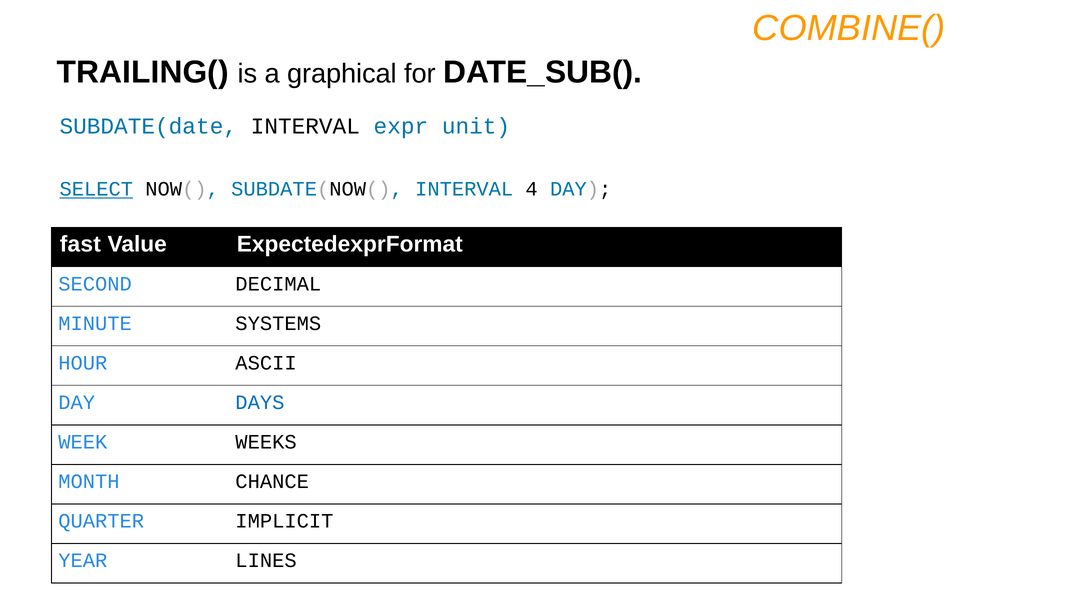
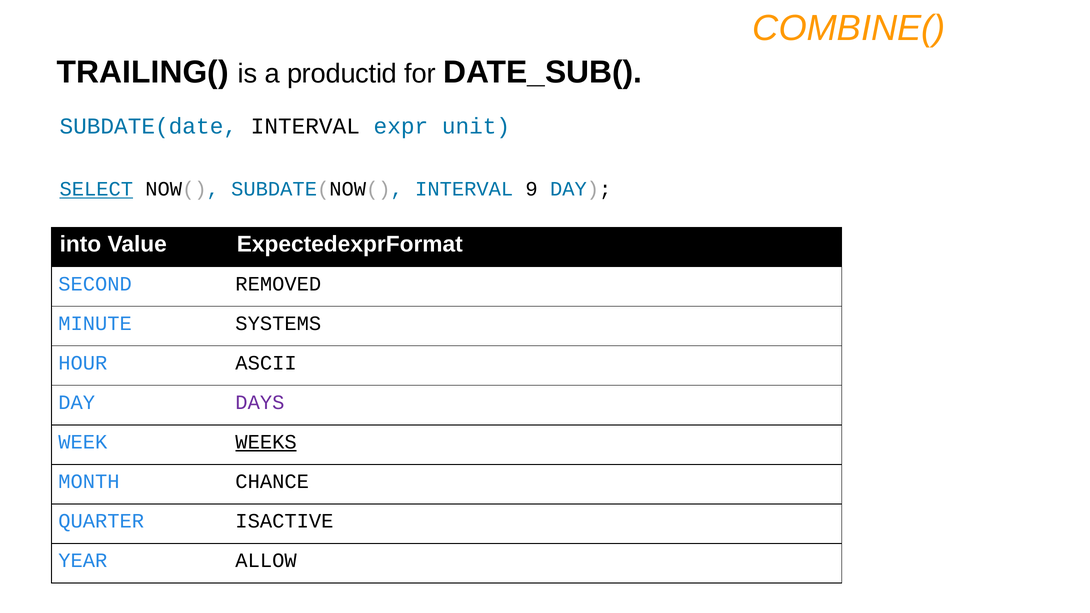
graphical: graphical -> productid
4: 4 -> 9
fast: fast -> into
DECIMAL: DECIMAL -> REMOVED
DAYS colour: blue -> purple
WEEKS underline: none -> present
IMPLICIT: IMPLICIT -> ISACTIVE
LINES: LINES -> ALLOW
